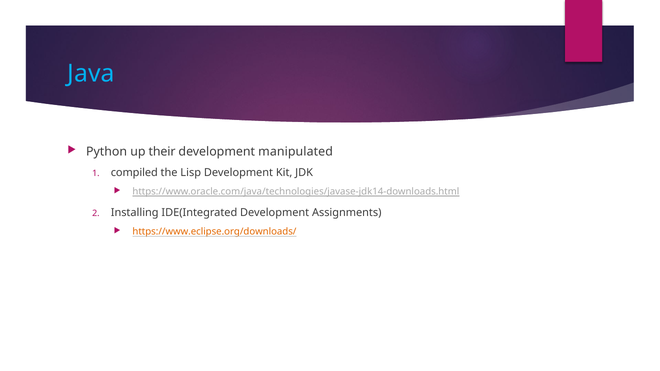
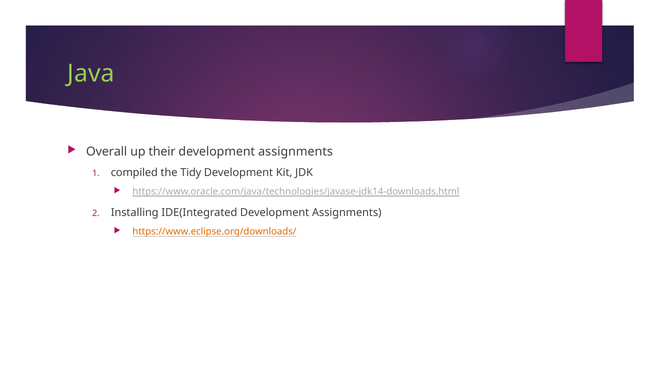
Java colour: light blue -> light green
Python: Python -> Overall
manipulated at (296, 152): manipulated -> assignments
Lisp: Lisp -> Tidy
